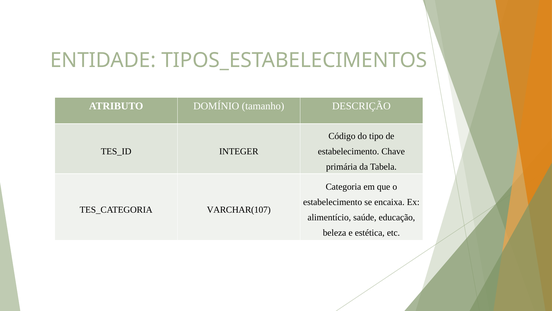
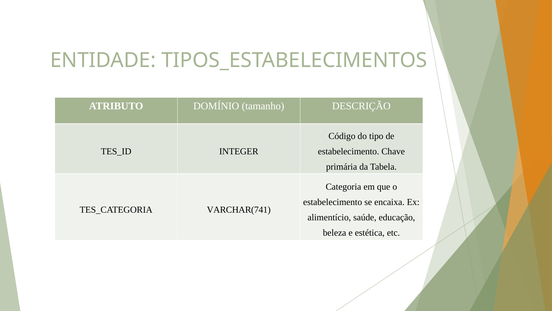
VARCHAR(107: VARCHAR(107 -> VARCHAR(741
